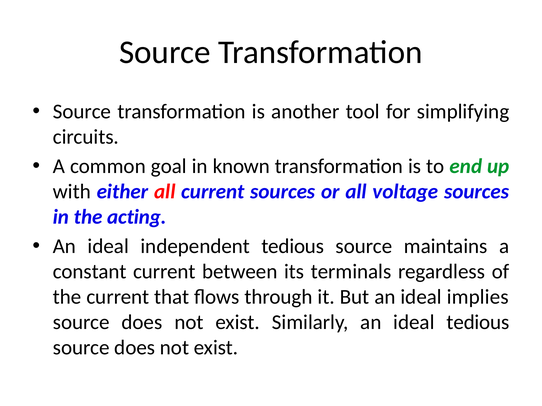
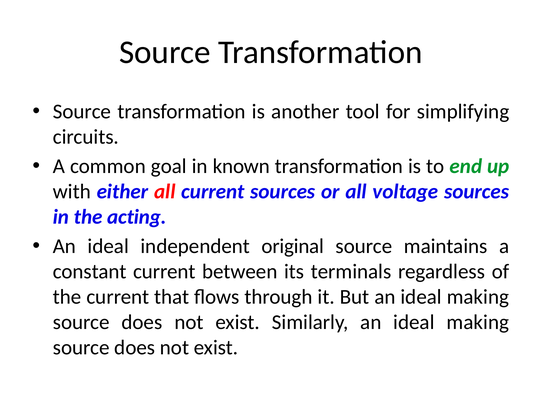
independent tedious: tedious -> original
But an ideal implies: implies -> making
Similarly an ideal tedious: tedious -> making
